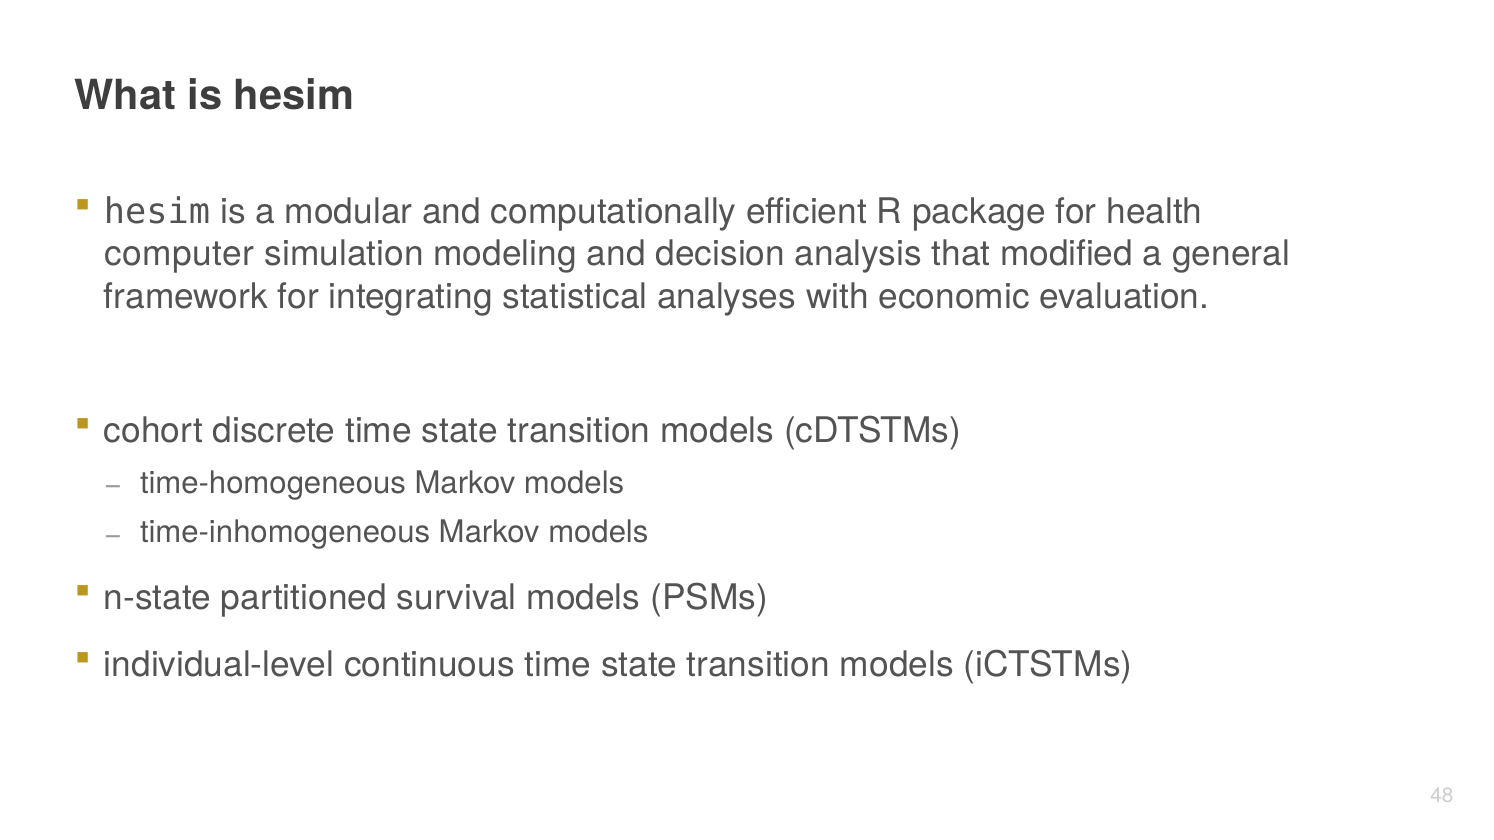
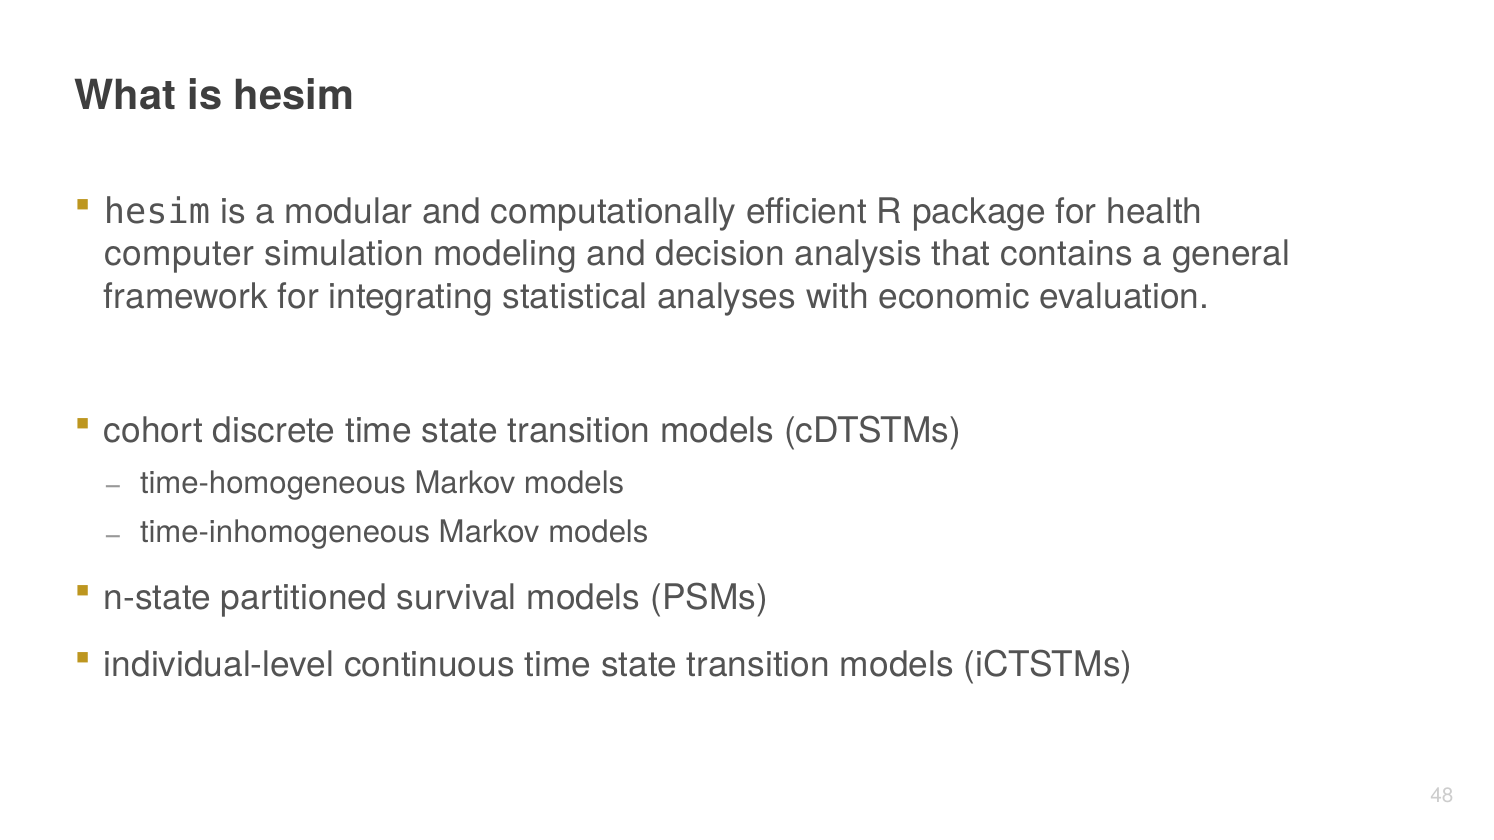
modified: modified -> contains
